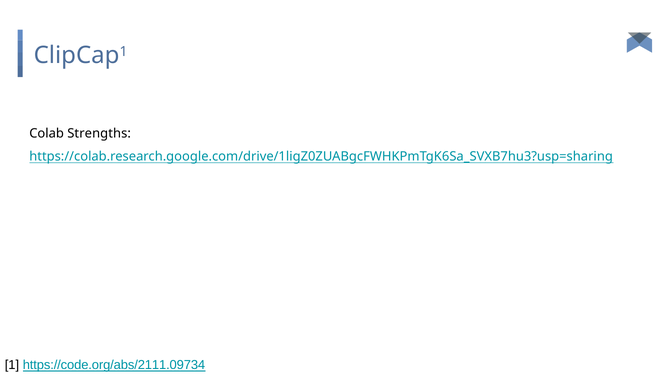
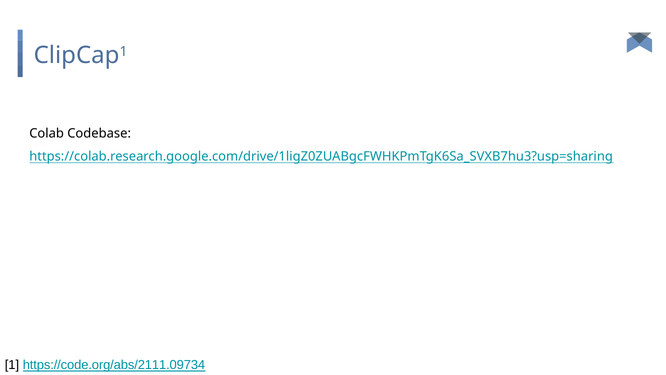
Strengths: Strengths -> Codebase
